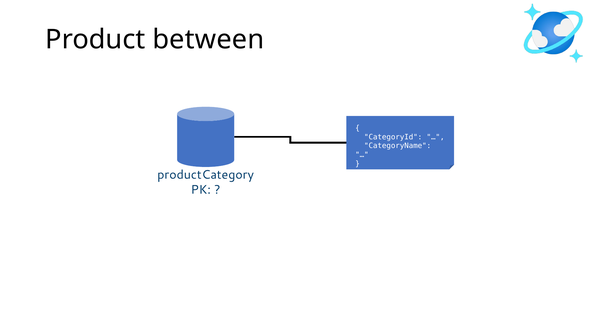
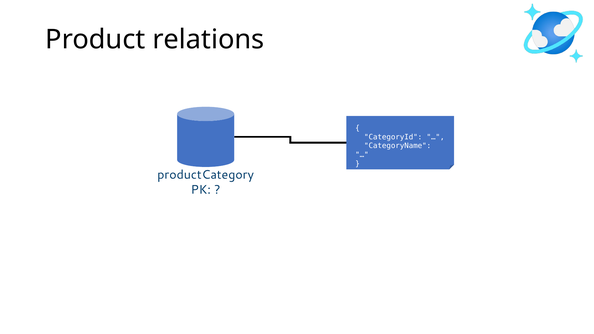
between: between -> relations
